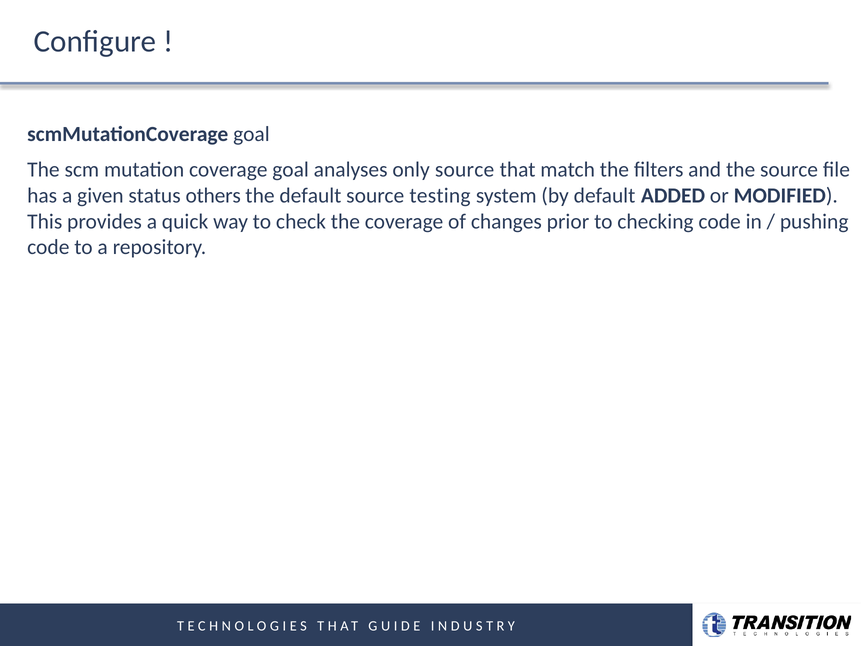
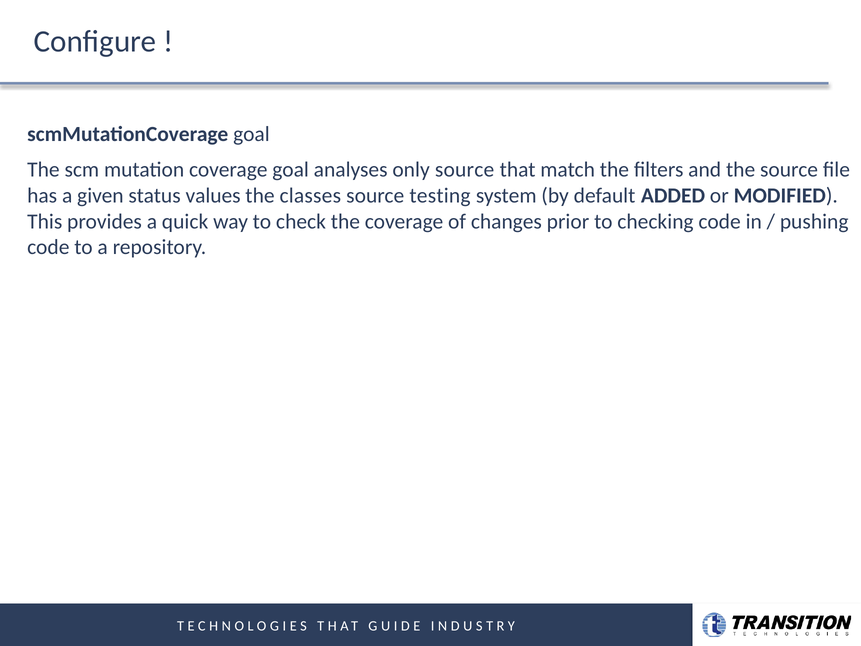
others: others -> values
the default: default -> classes
